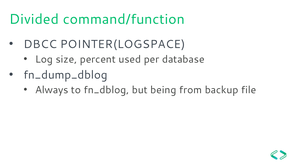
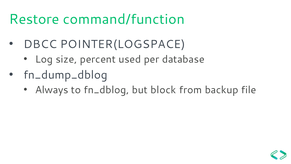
Divided: Divided -> Restore
being: being -> block
